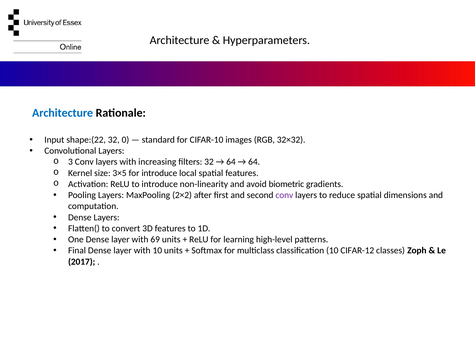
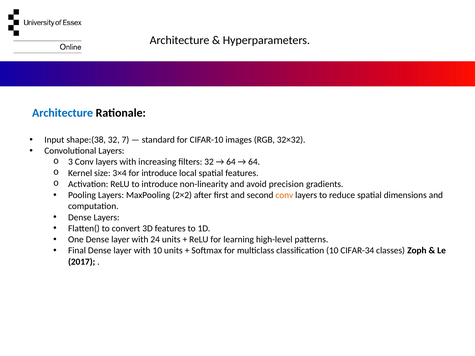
shape:(22: shape:(22 -> shape:(38
0: 0 -> 7
3×5: 3×5 -> 3×4
biometric: biometric -> precision
conv at (284, 195) colour: purple -> orange
69: 69 -> 24
CIFAR-12: CIFAR-12 -> CIFAR-34
